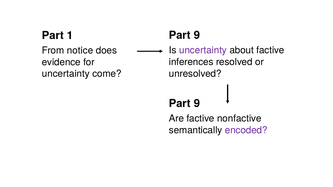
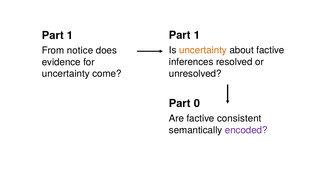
9 at (197, 35): 9 -> 1
uncertainty at (203, 50) colour: purple -> orange
9 at (197, 104): 9 -> 0
nonfactive: nonfactive -> consistent
